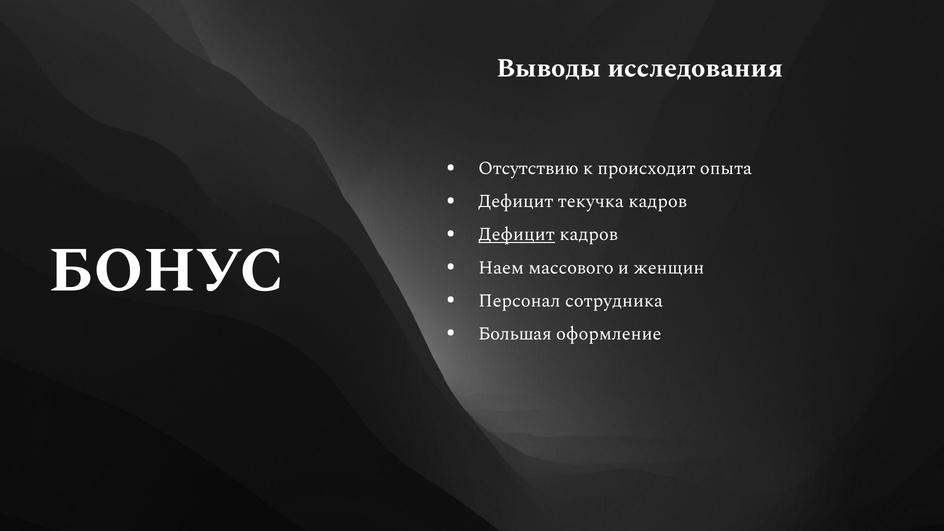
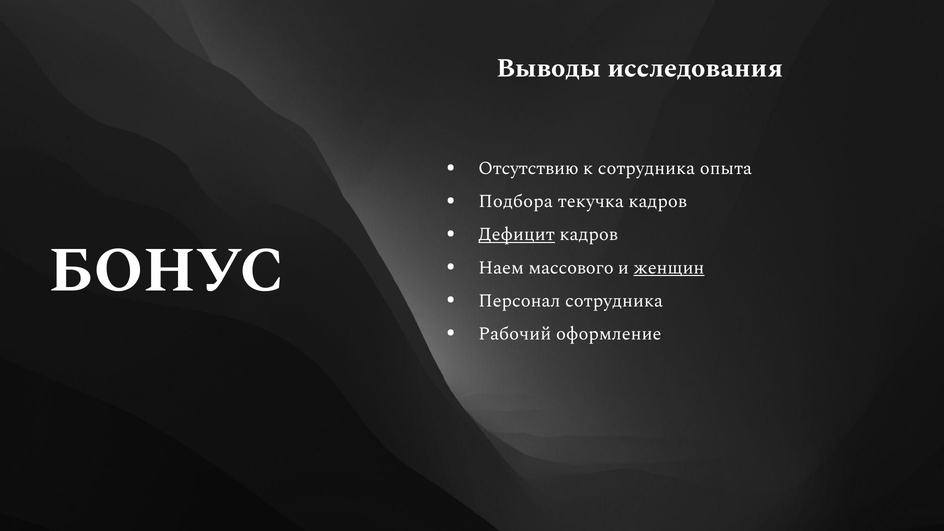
к происходит: происходит -> сотрудника
Дефицит at (516, 201): Дефицит -> Подбора
женщин underline: none -> present
Большая: Большая -> Рабочий
